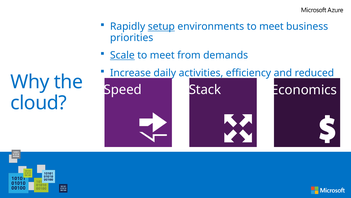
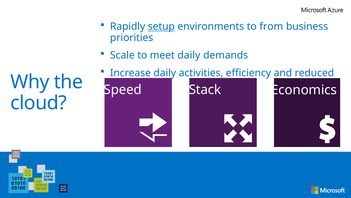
environments to meet: meet -> from
Scale underline: present -> none
meet from: from -> daily
